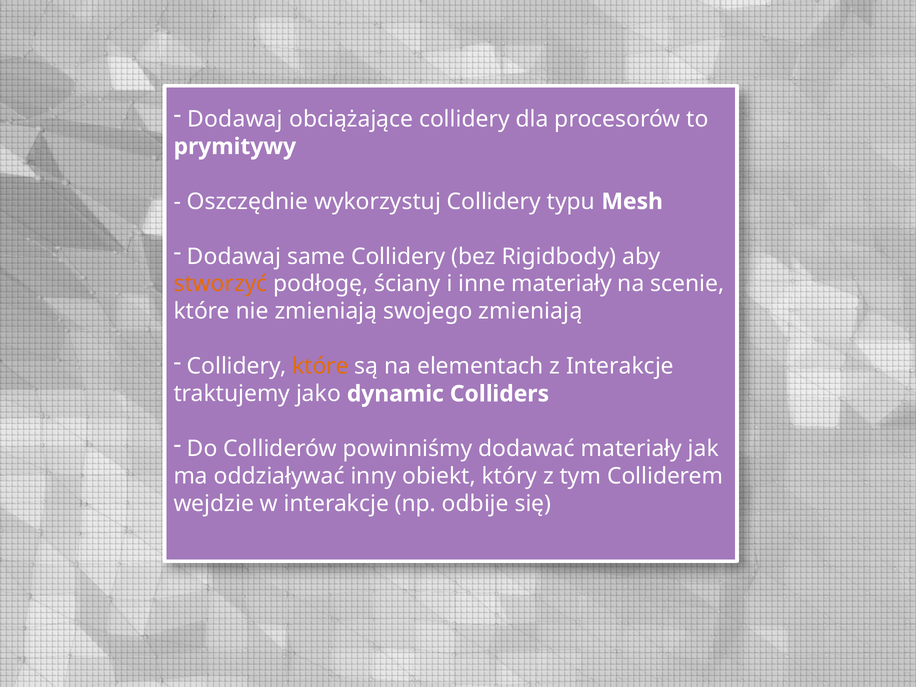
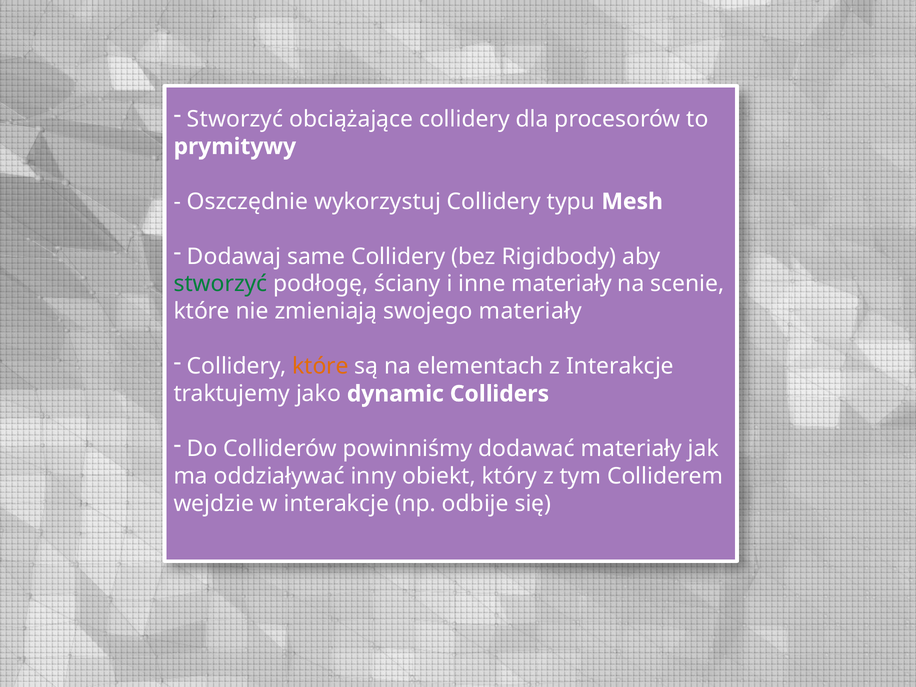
Dodawaj at (235, 119): Dodawaj -> Stworzyć
stworzyć at (221, 284) colour: orange -> green
swojego zmieniają: zmieniają -> materiały
